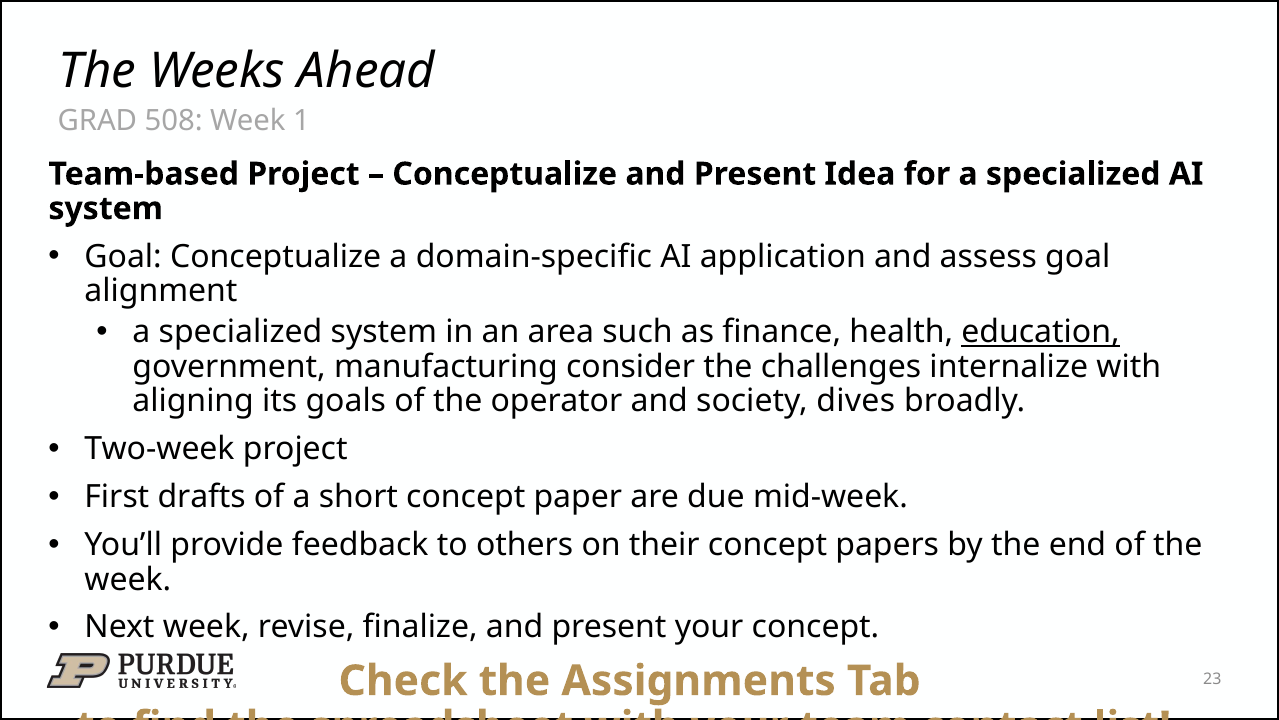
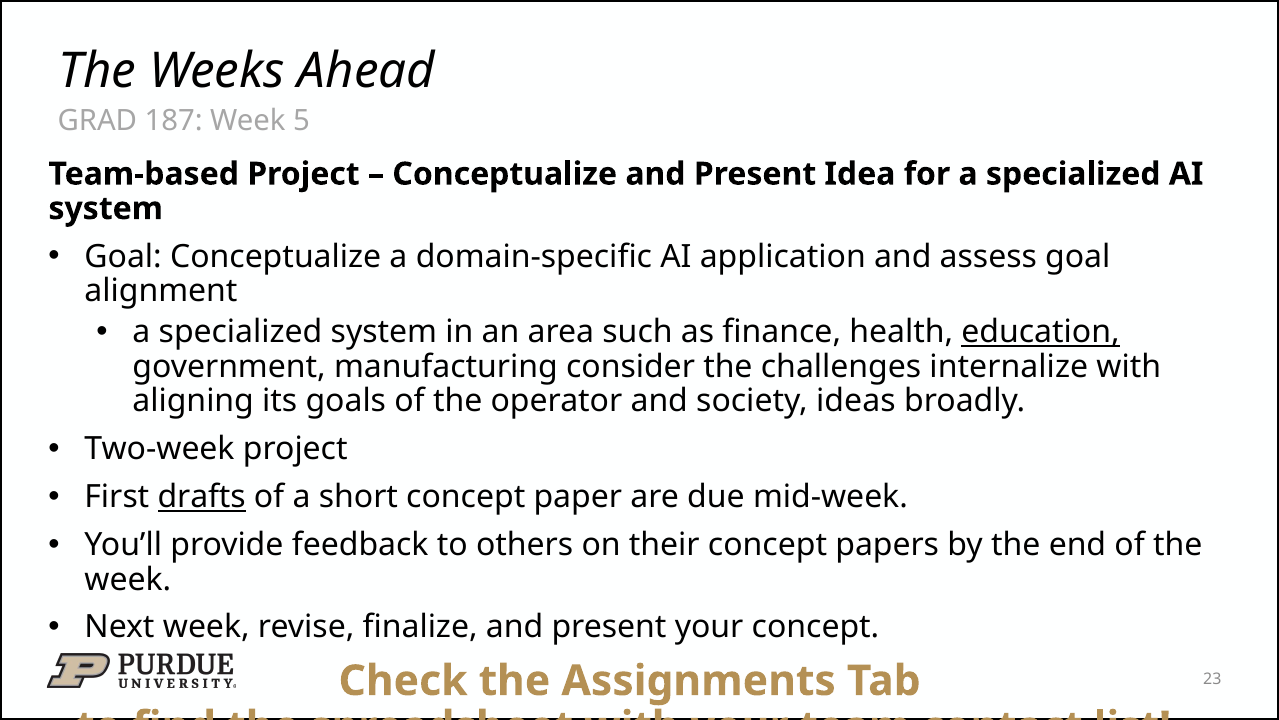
508: 508 -> 187
1: 1 -> 5
dives: dives -> ideas
drafts underline: none -> present
